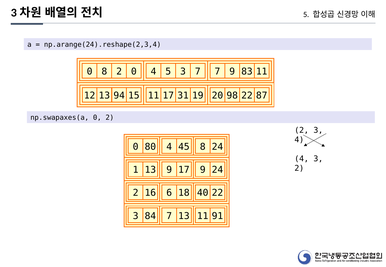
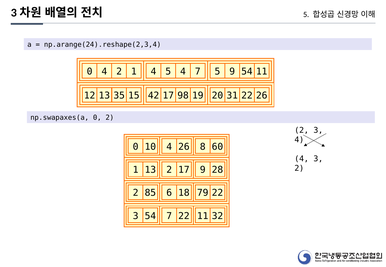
0 8: 8 -> 4
2 0: 0 -> 1
5 3: 3 -> 4
7 7: 7 -> 5
9 83: 83 -> 54
94: 94 -> 35
15 11: 11 -> 42
31: 31 -> 98
98: 98 -> 31
22 87: 87 -> 26
80: 80 -> 10
4 45: 45 -> 26
8 24: 24 -> 60
13 9: 9 -> 2
9 24: 24 -> 28
16: 16 -> 85
40: 40 -> 79
3 84: 84 -> 54
7 13: 13 -> 22
91: 91 -> 32
